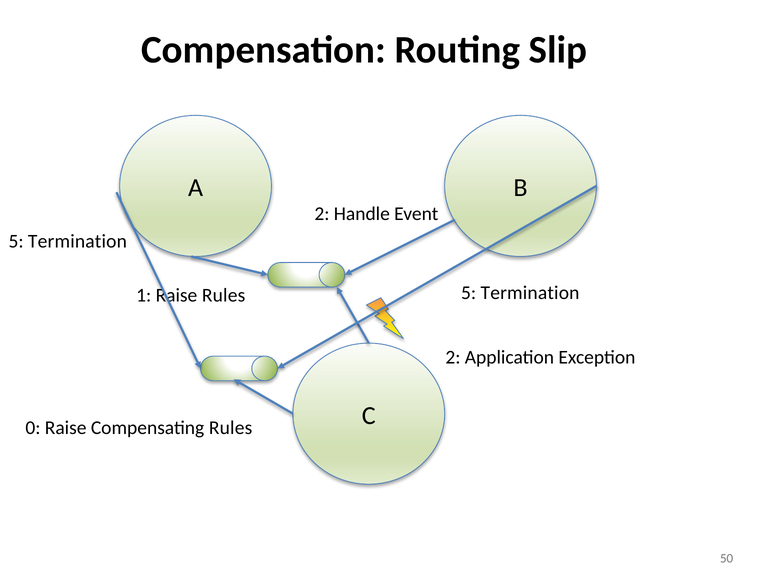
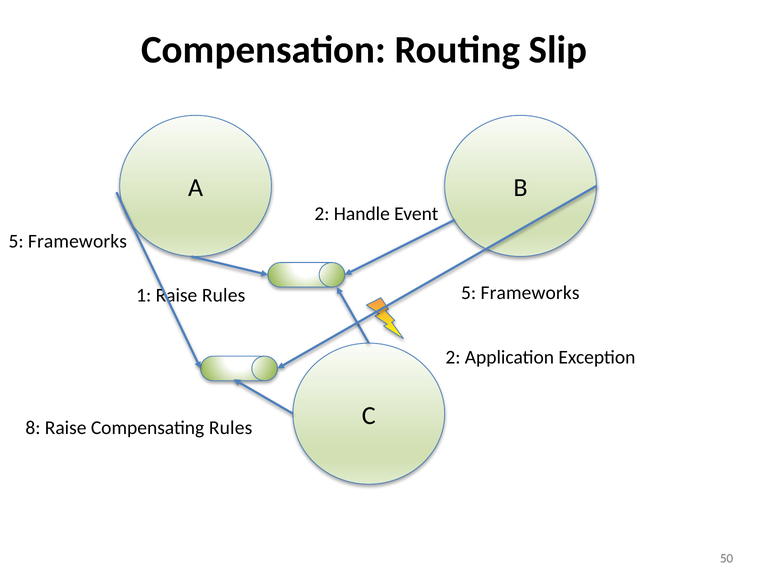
Termination at (77, 241): Termination -> Frameworks
Termination at (530, 293): Termination -> Frameworks
0: 0 -> 8
